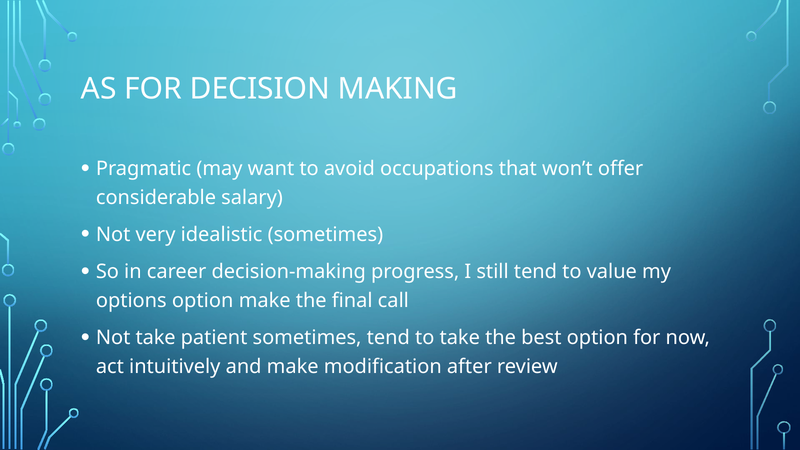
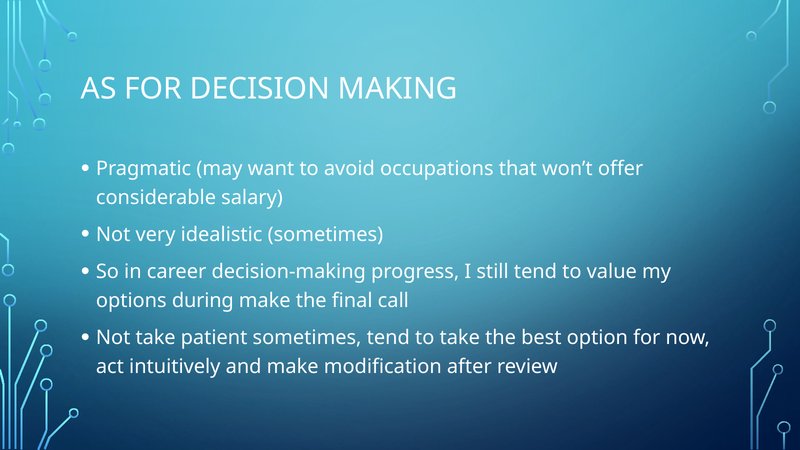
options option: option -> during
